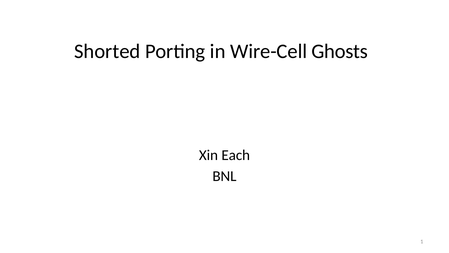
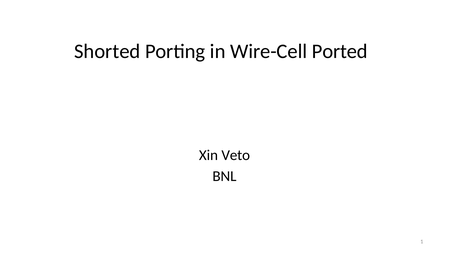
Ghosts: Ghosts -> Ported
Each: Each -> Veto
